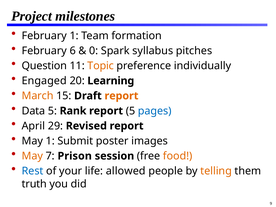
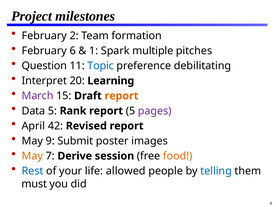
February 1: 1 -> 2
0: 0 -> 1
syllabus: syllabus -> multiple
Topic colour: orange -> blue
individually: individually -> debilitating
Engaged: Engaged -> Interpret
March colour: orange -> purple
pages colour: blue -> purple
29: 29 -> 42
May 1: 1 -> 9
Prison: Prison -> Derive
telling colour: orange -> blue
truth: truth -> must
